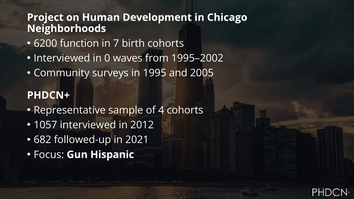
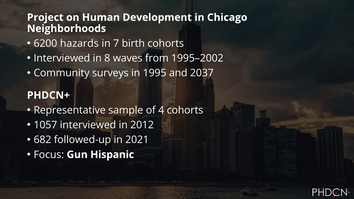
function: function -> hazards
0: 0 -> 8
2005: 2005 -> 2037
